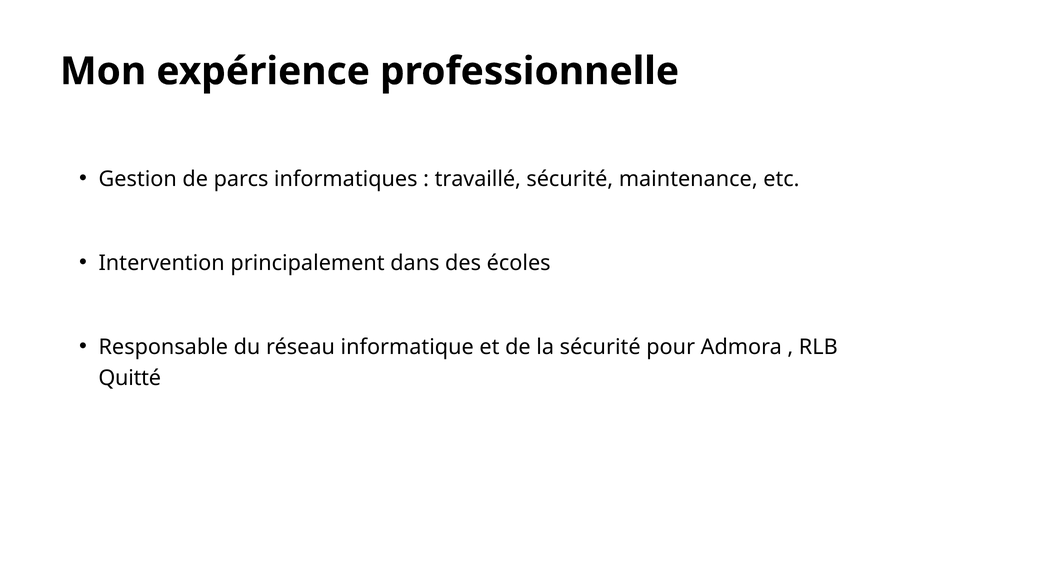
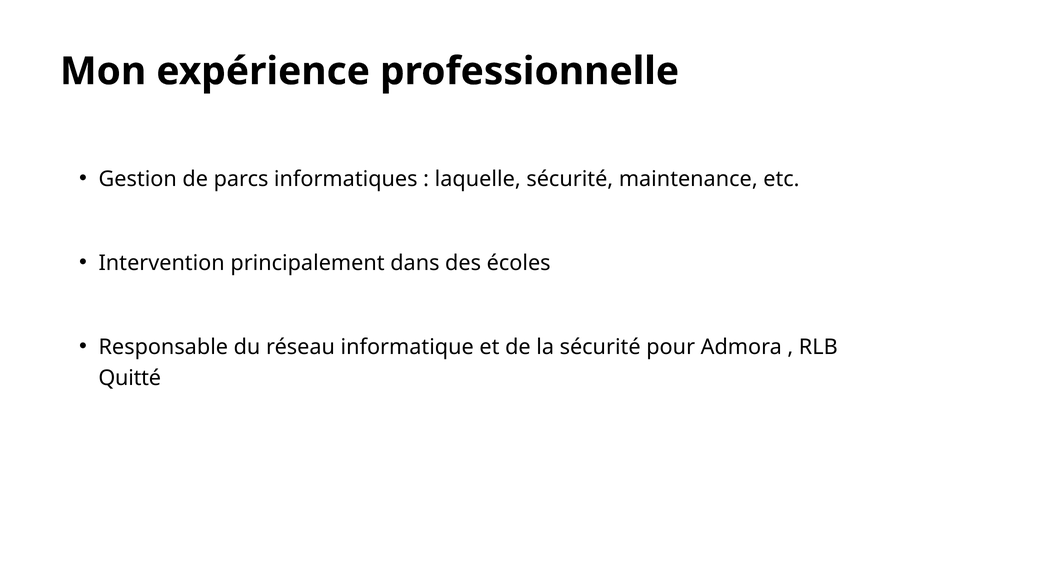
travaillé: travaillé -> laquelle
